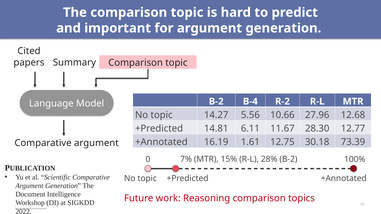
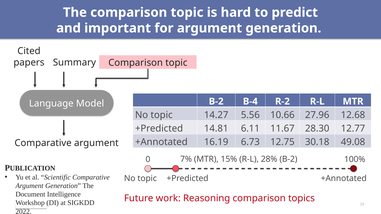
1.61: 1.61 -> 6.73
73.39: 73.39 -> 49.08
